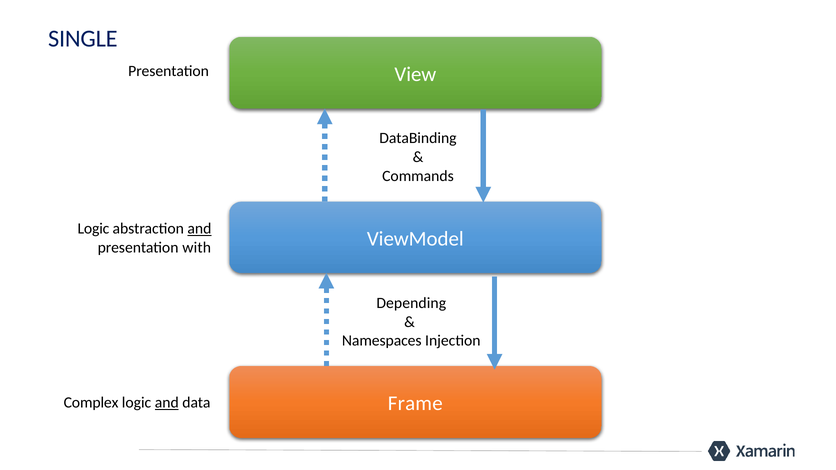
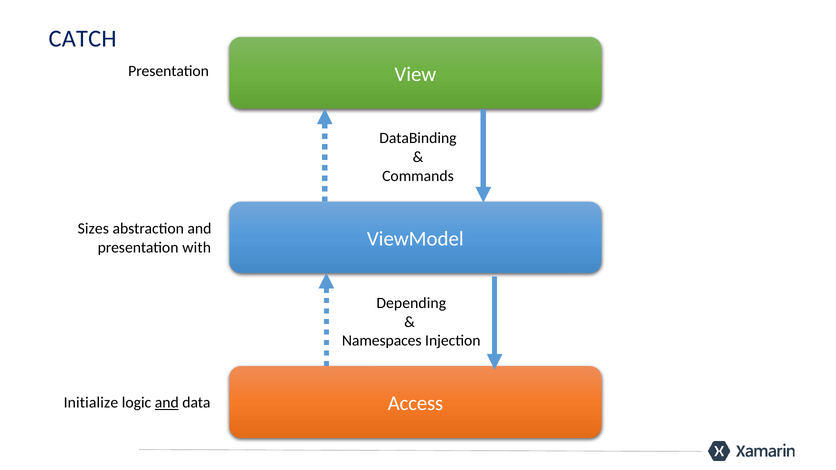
SINGLE: SINGLE -> CATCH
Logic at (93, 229): Logic -> Sizes
and at (199, 229) underline: present -> none
Frame: Frame -> Access
Complex: Complex -> Initialize
